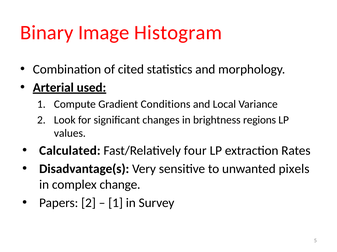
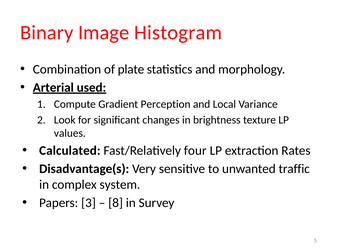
cited: cited -> plate
Conditions: Conditions -> Perception
regions: regions -> texture
pixels: pixels -> traffic
change: change -> system
Papers 2: 2 -> 3
1 at (116, 203): 1 -> 8
